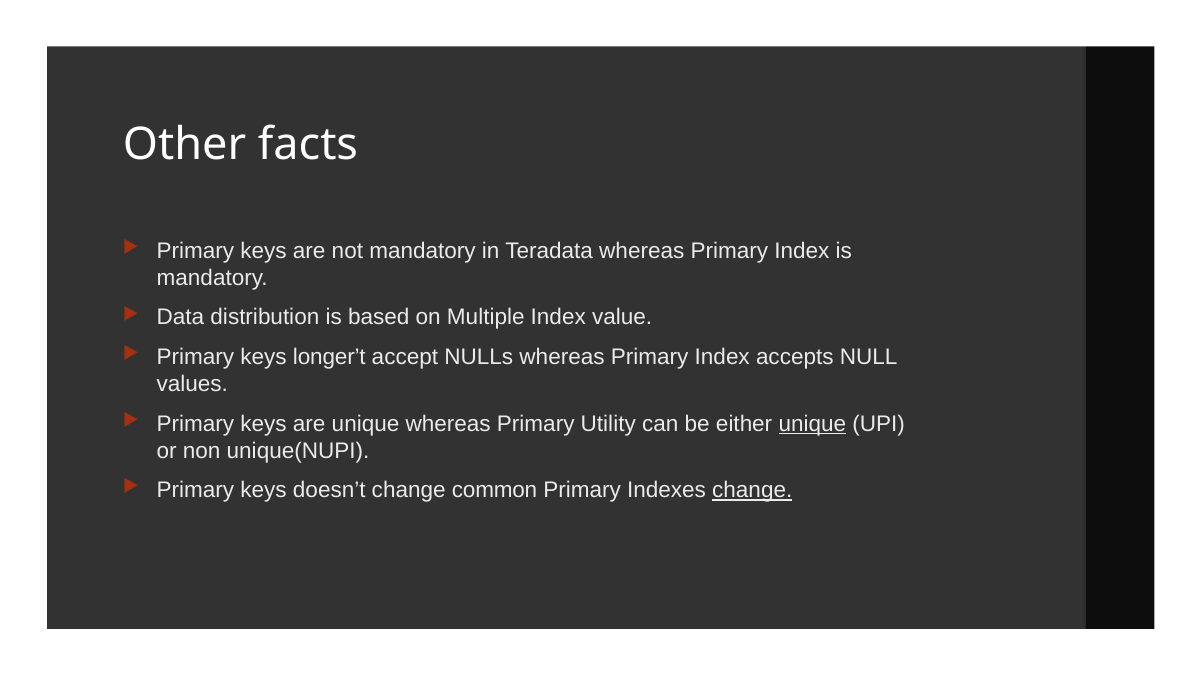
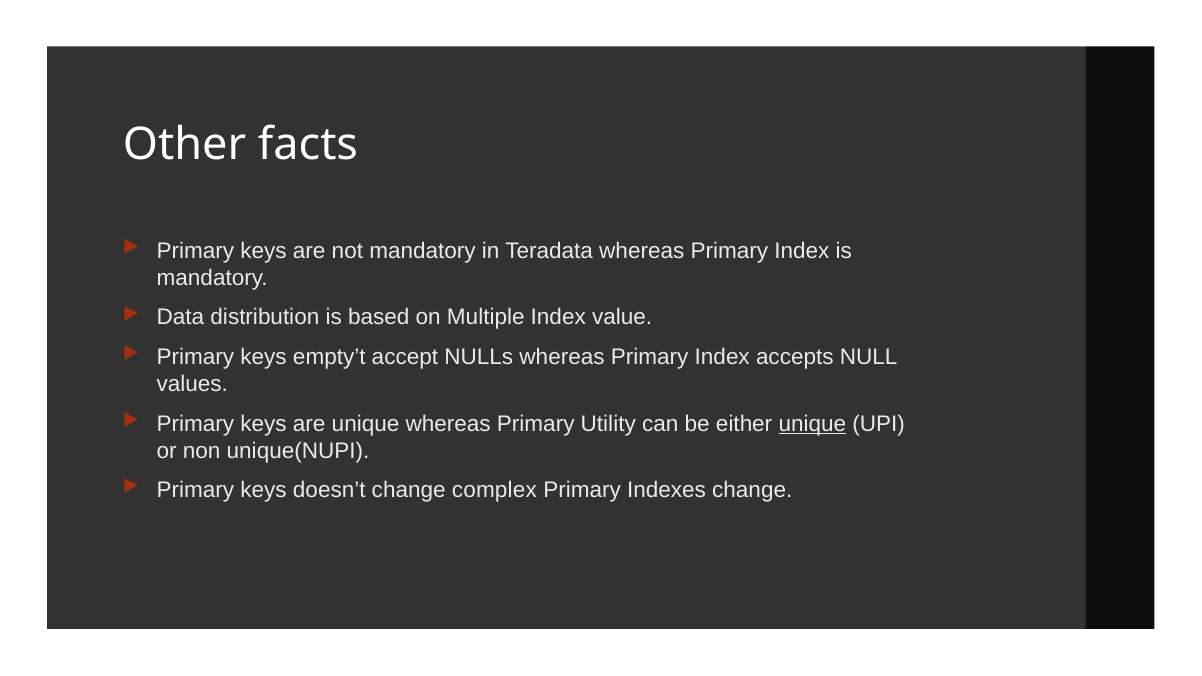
longer’t: longer’t -> empty’t
common: common -> complex
change at (752, 490) underline: present -> none
